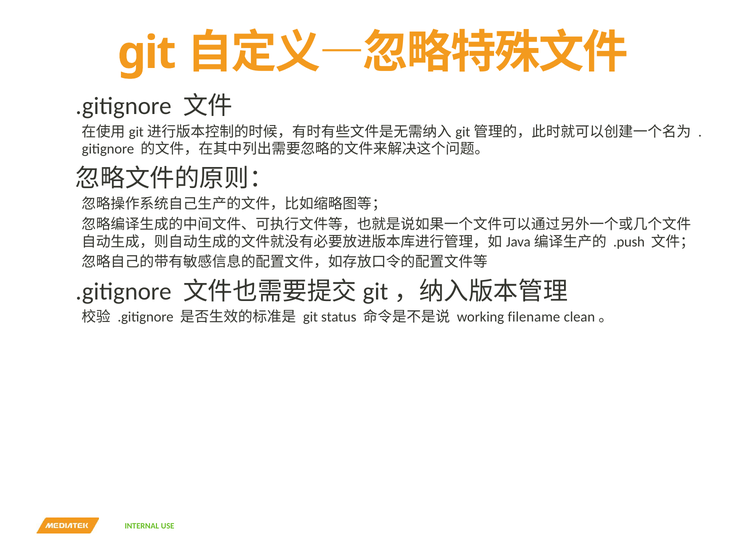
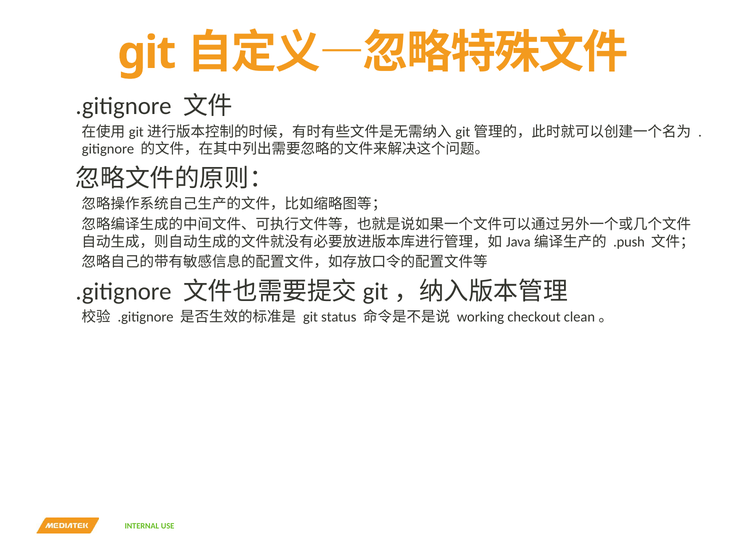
filename: filename -> checkout
